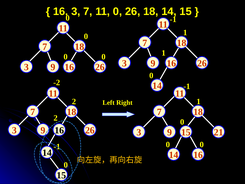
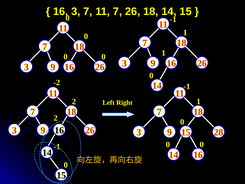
7 11 0: 0 -> 7
21: 21 -> 28
